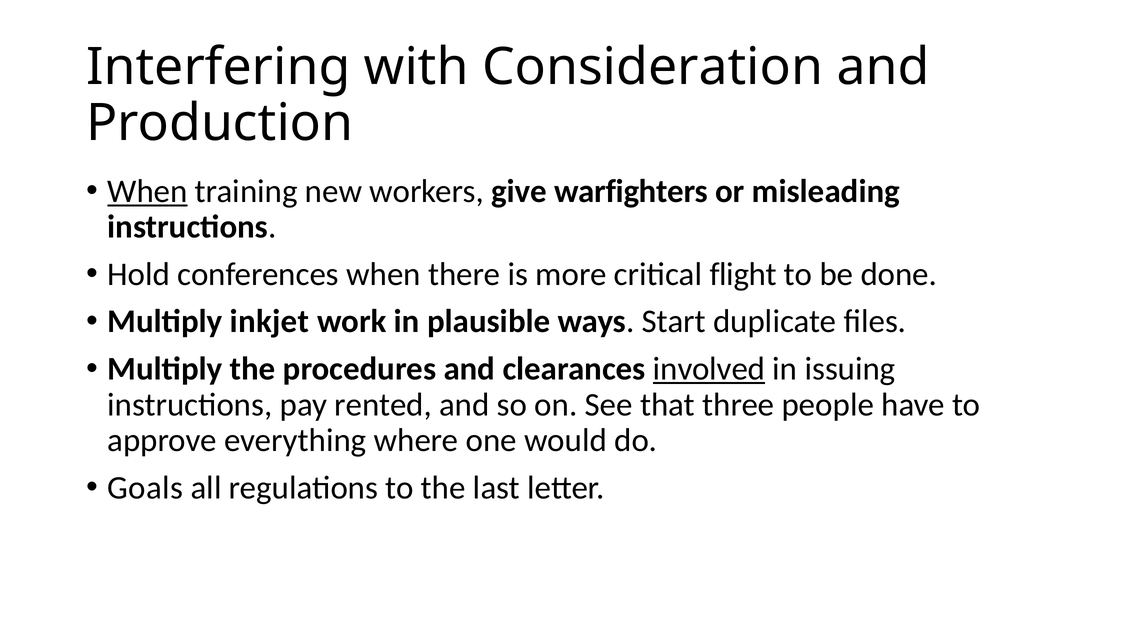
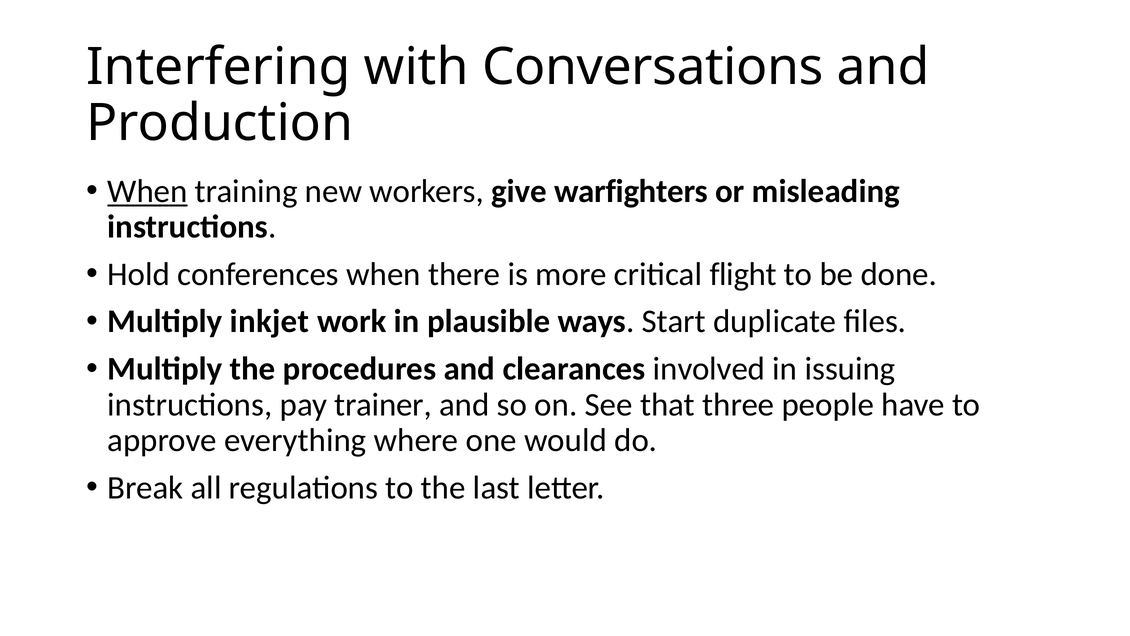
Consideration: Consideration -> Conversations
involved underline: present -> none
rented: rented -> trainer
Goals: Goals -> Break
